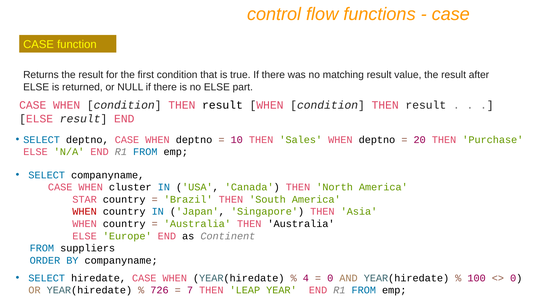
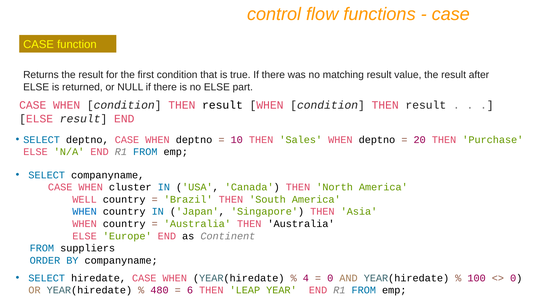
STAR: STAR -> WELL
WHEN at (85, 211) colour: red -> blue
726: 726 -> 480
7: 7 -> 6
